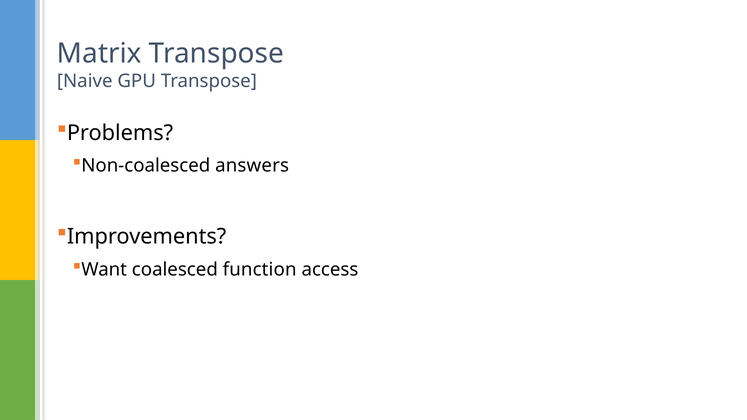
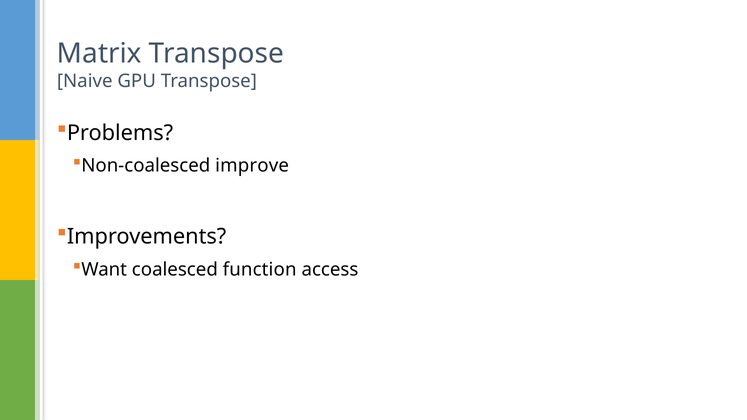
answers: answers -> improve
